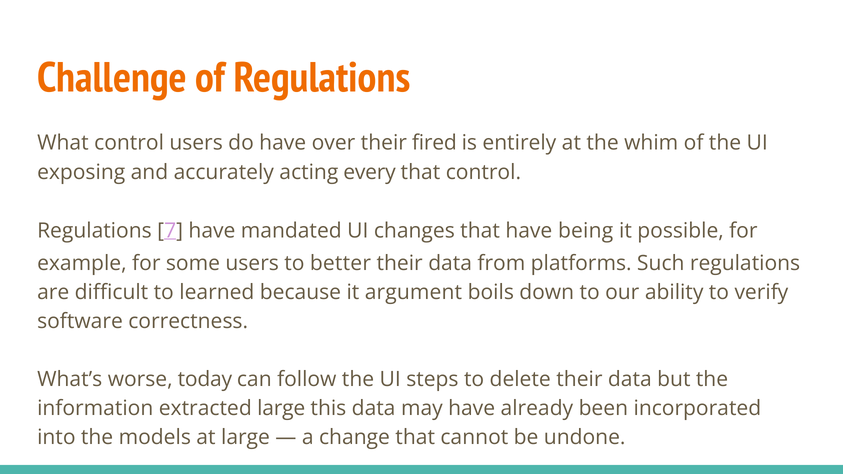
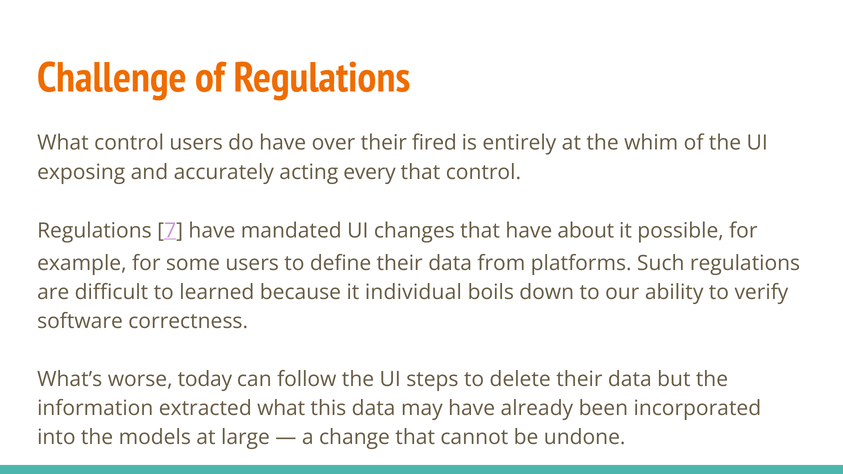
being: being -> about
better: better -> define
argument: argument -> individual
extracted large: large -> what
